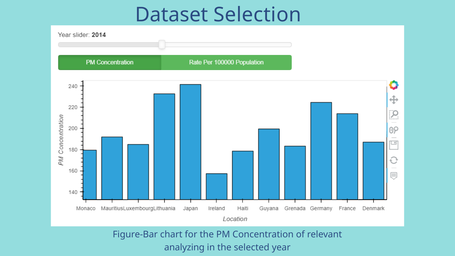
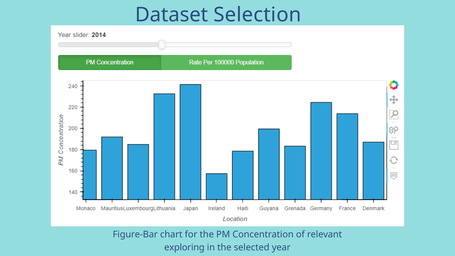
analyzing: analyzing -> exploring
